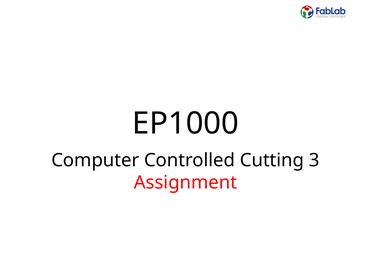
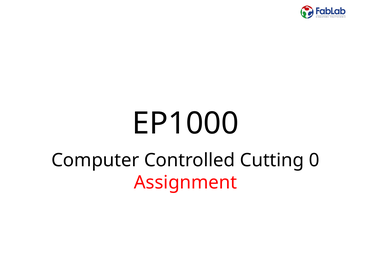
3: 3 -> 0
